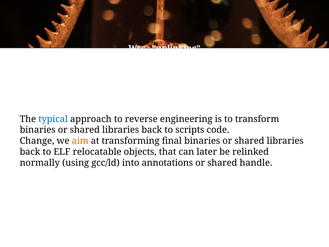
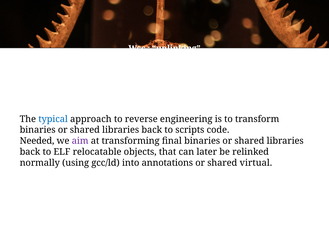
Change: Change -> Needed
aim colour: orange -> purple
handle: handle -> virtual
